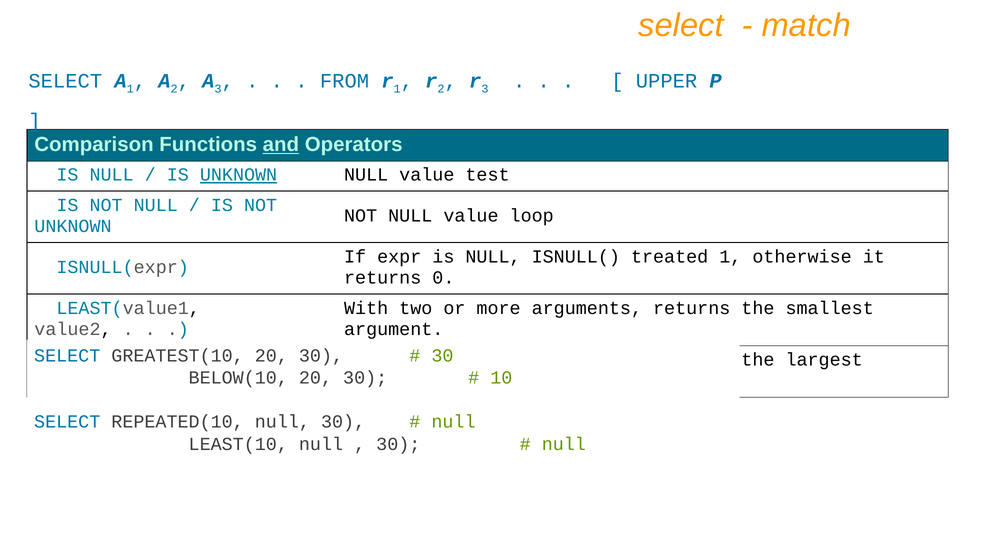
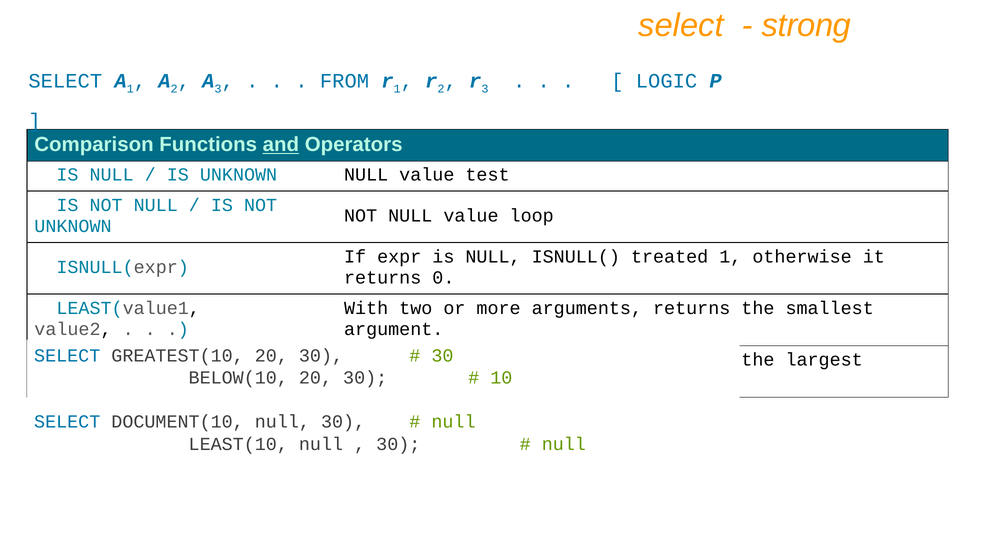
match: match -> strong
UPPER: UPPER -> LOGIC
UNKNOWN at (239, 175) underline: present -> none
REPEATED(10: REPEATED(10 -> DOCUMENT(10
